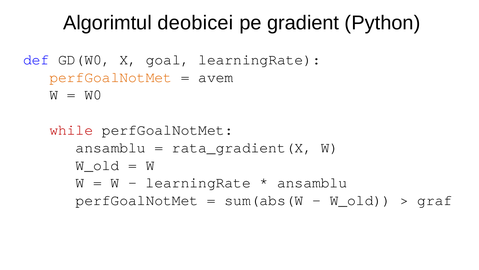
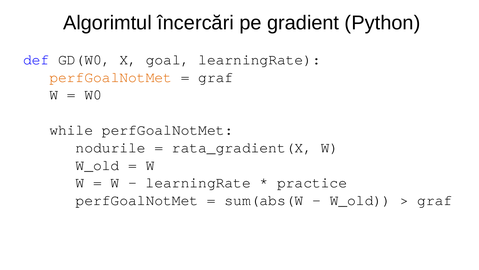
deobicei: deobicei -> încercări
avem at (216, 77): avem -> graf
while colour: red -> black
ansamblu at (111, 147): ansamblu -> nodurile
ansamblu at (312, 182): ansamblu -> practice
